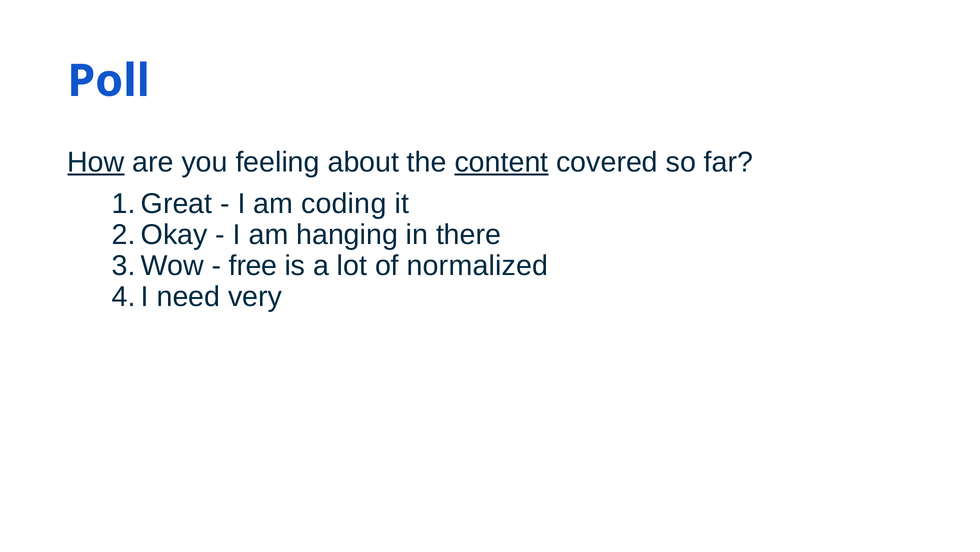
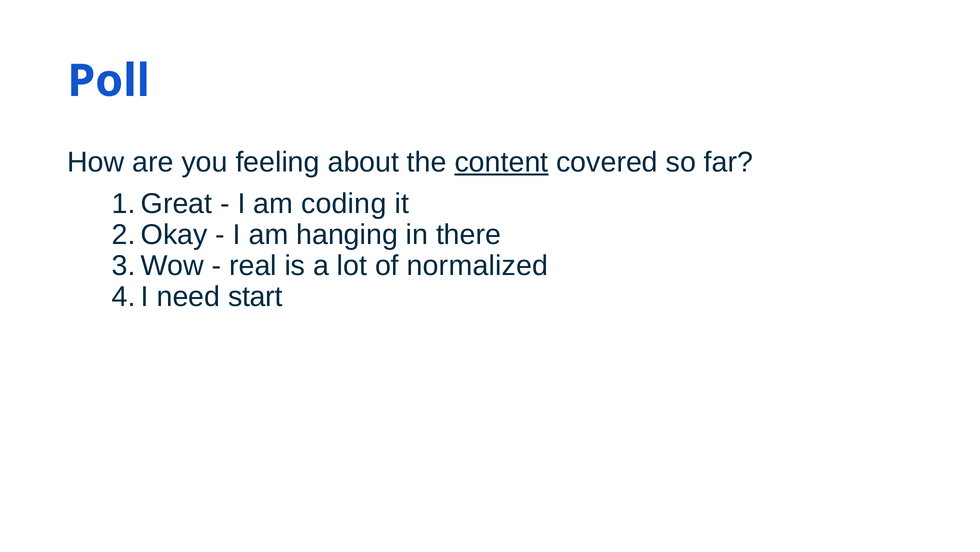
How underline: present -> none
free: free -> real
very: very -> start
